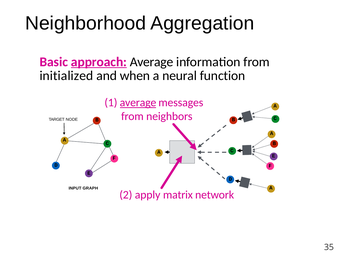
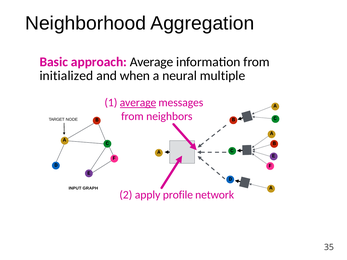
approach underline: present -> none
function: function -> multiple
matrix: matrix -> profile
